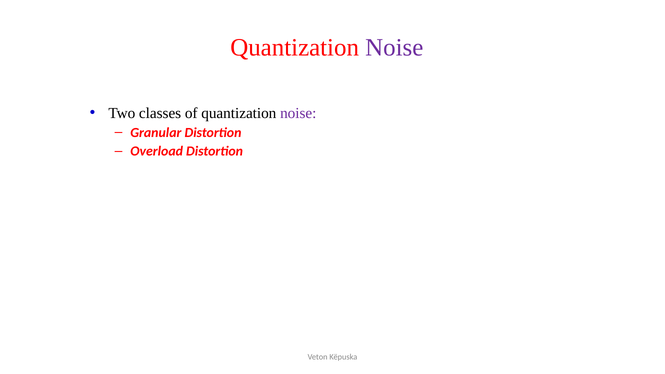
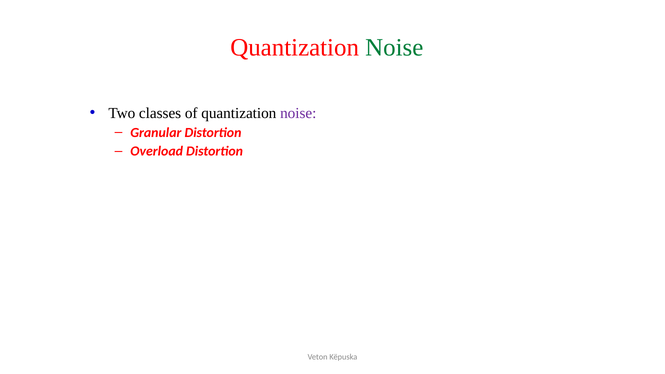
Noise at (394, 47) colour: purple -> green
